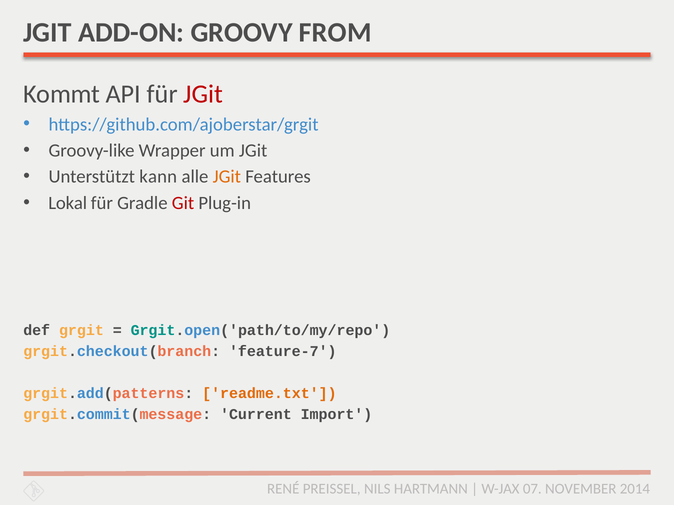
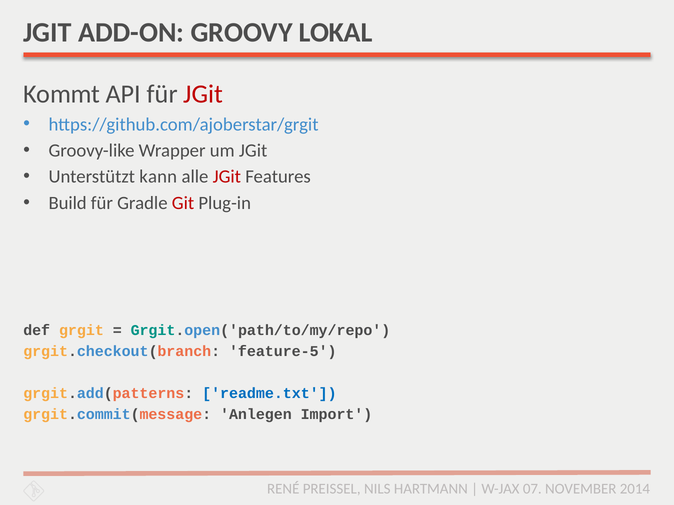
FROM: FROM -> LOKAL
JGit at (227, 177) colour: orange -> red
Lokal: Lokal -> Build
feature-7: feature-7 -> feature-5
readme.txt colour: orange -> blue
Current: Current -> Anlegen
